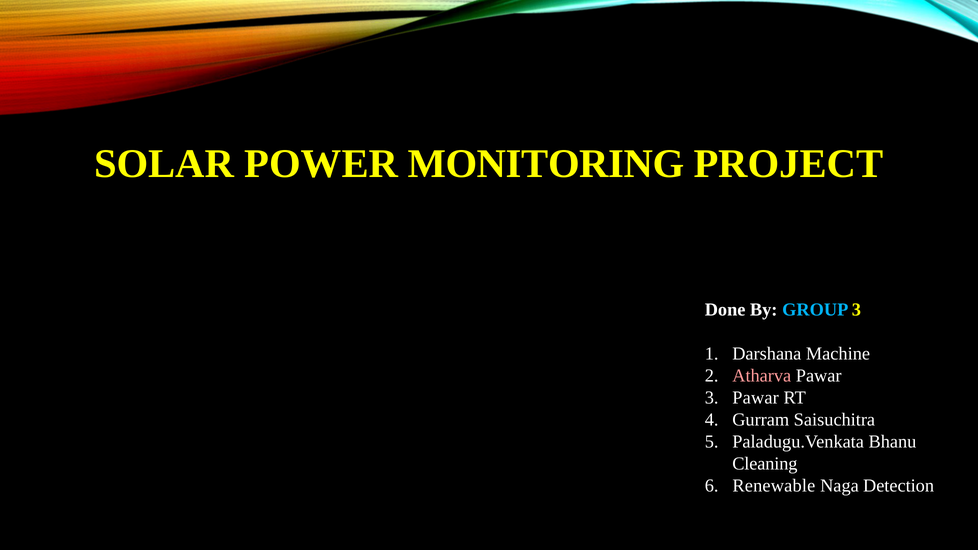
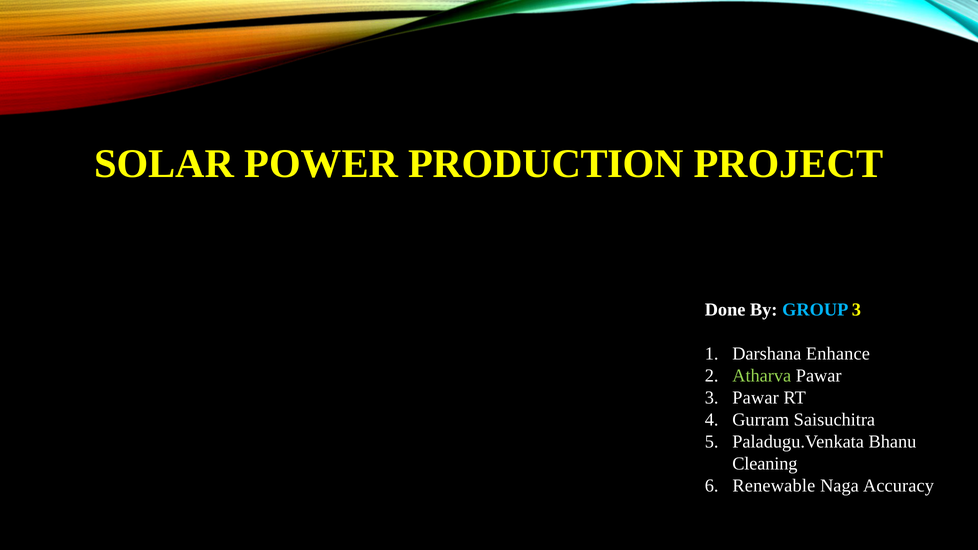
MONITORING: MONITORING -> PRODUCTION
Machine: Machine -> Enhance
Atharva colour: pink -> light green
Detection: Detection -> Accuracy
